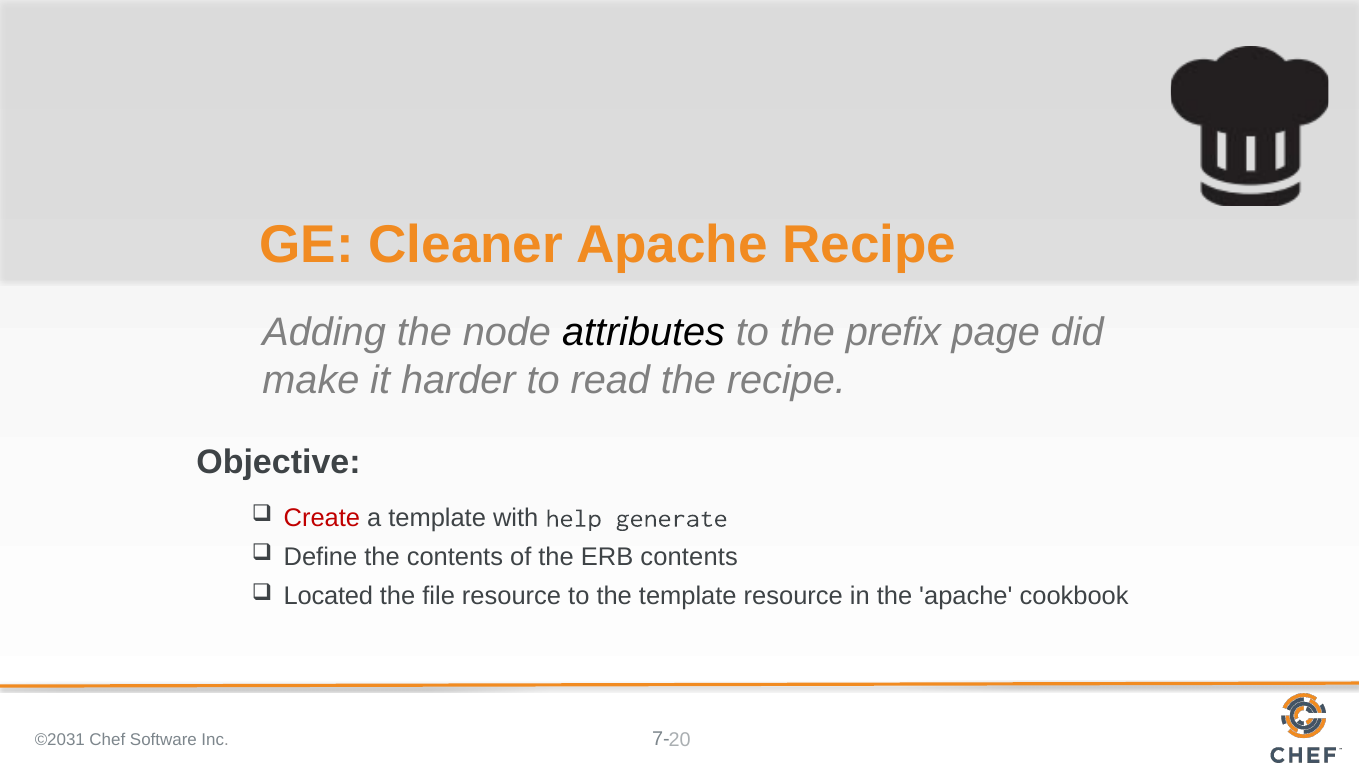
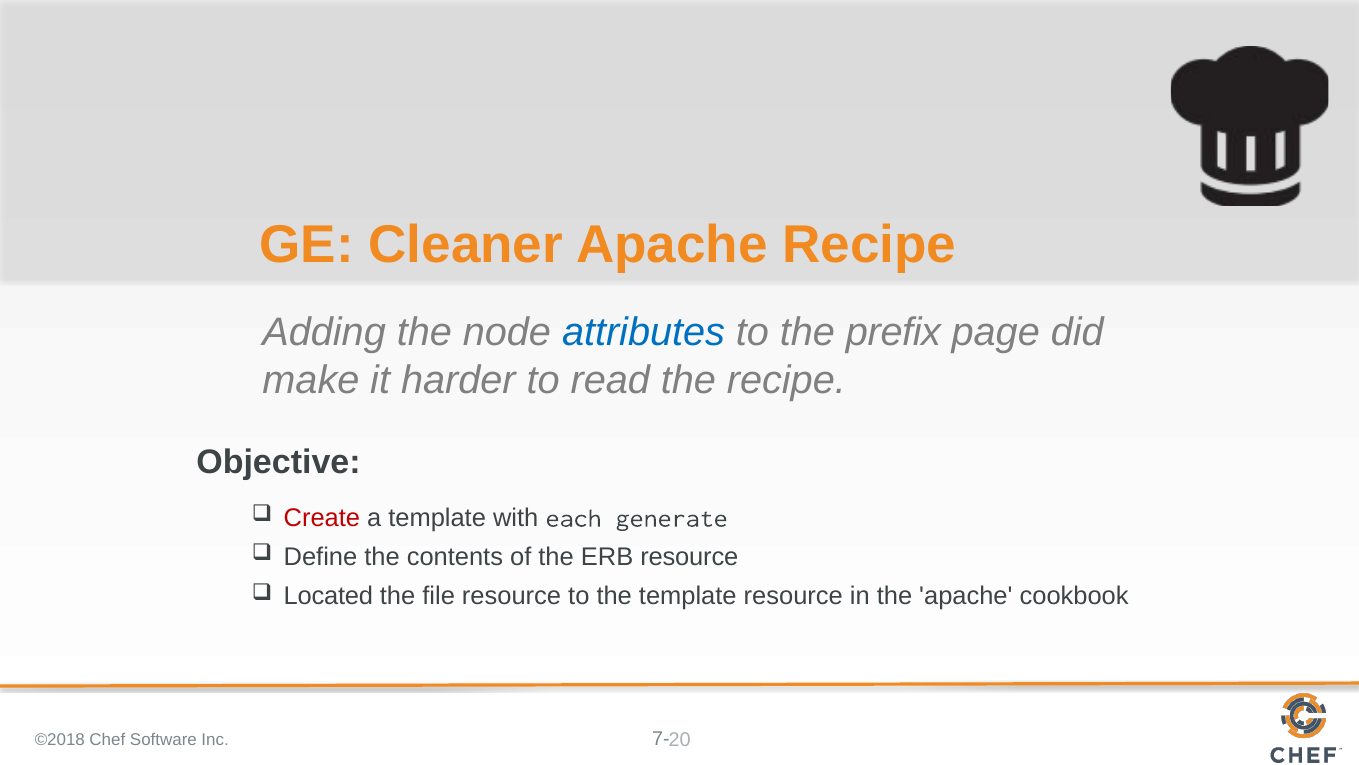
attributes colour: black -> blue
help: help -> each
ERB contents: contents -> resource
©2031: ©2031 -> ©2018
